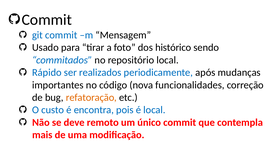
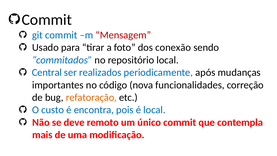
Mensagem colour: black -> red
histórico: histórico -> conexão
Rápido: Rápido -> Central
